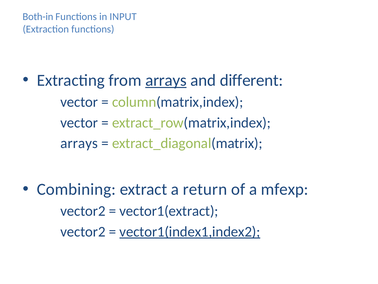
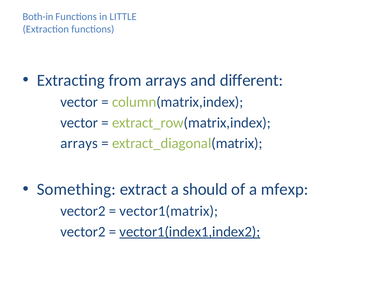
INPUT: INPUT -> LITTLE
arrays at (166, 80) underline: present -> none
Combining: Combining -> Something
return: return -> should
vector1(extract: vector1(extract -> vector1(matrix
